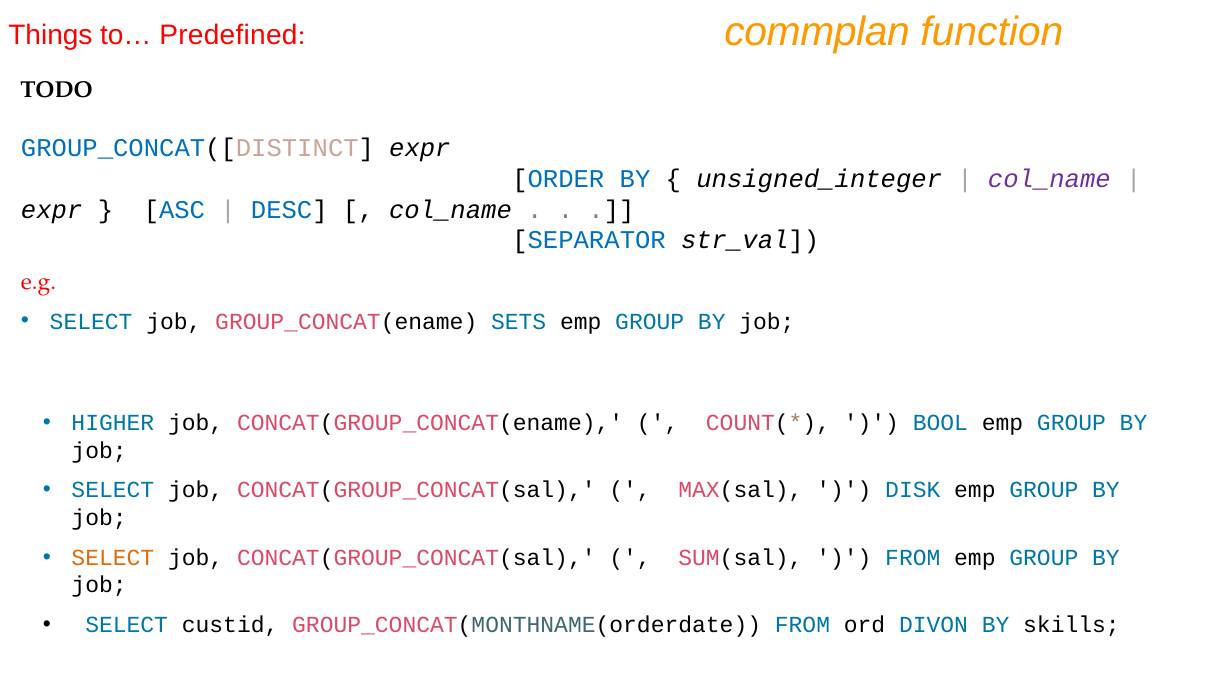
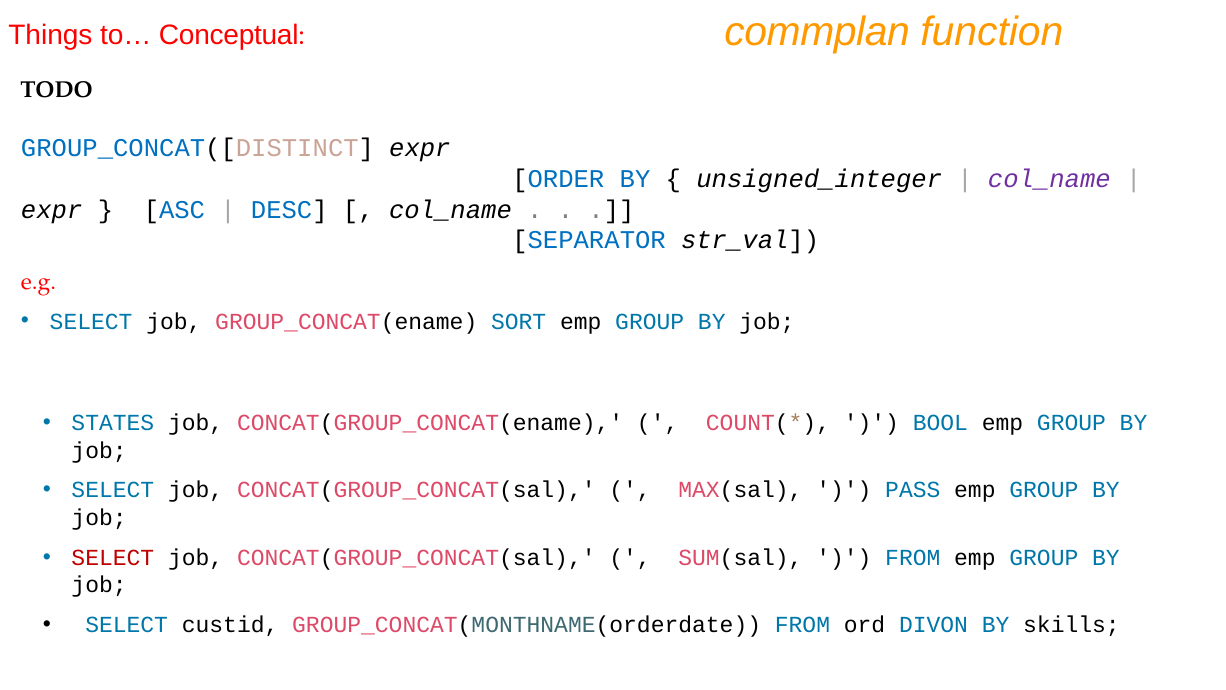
Predefined: Predefined -> Conceptual
SETS: SETS -> SORT
HIGHER: HIGHER -> STATES
DISK: DISK -> PASS
SELECT at (113, 557) colour: orange -> red
